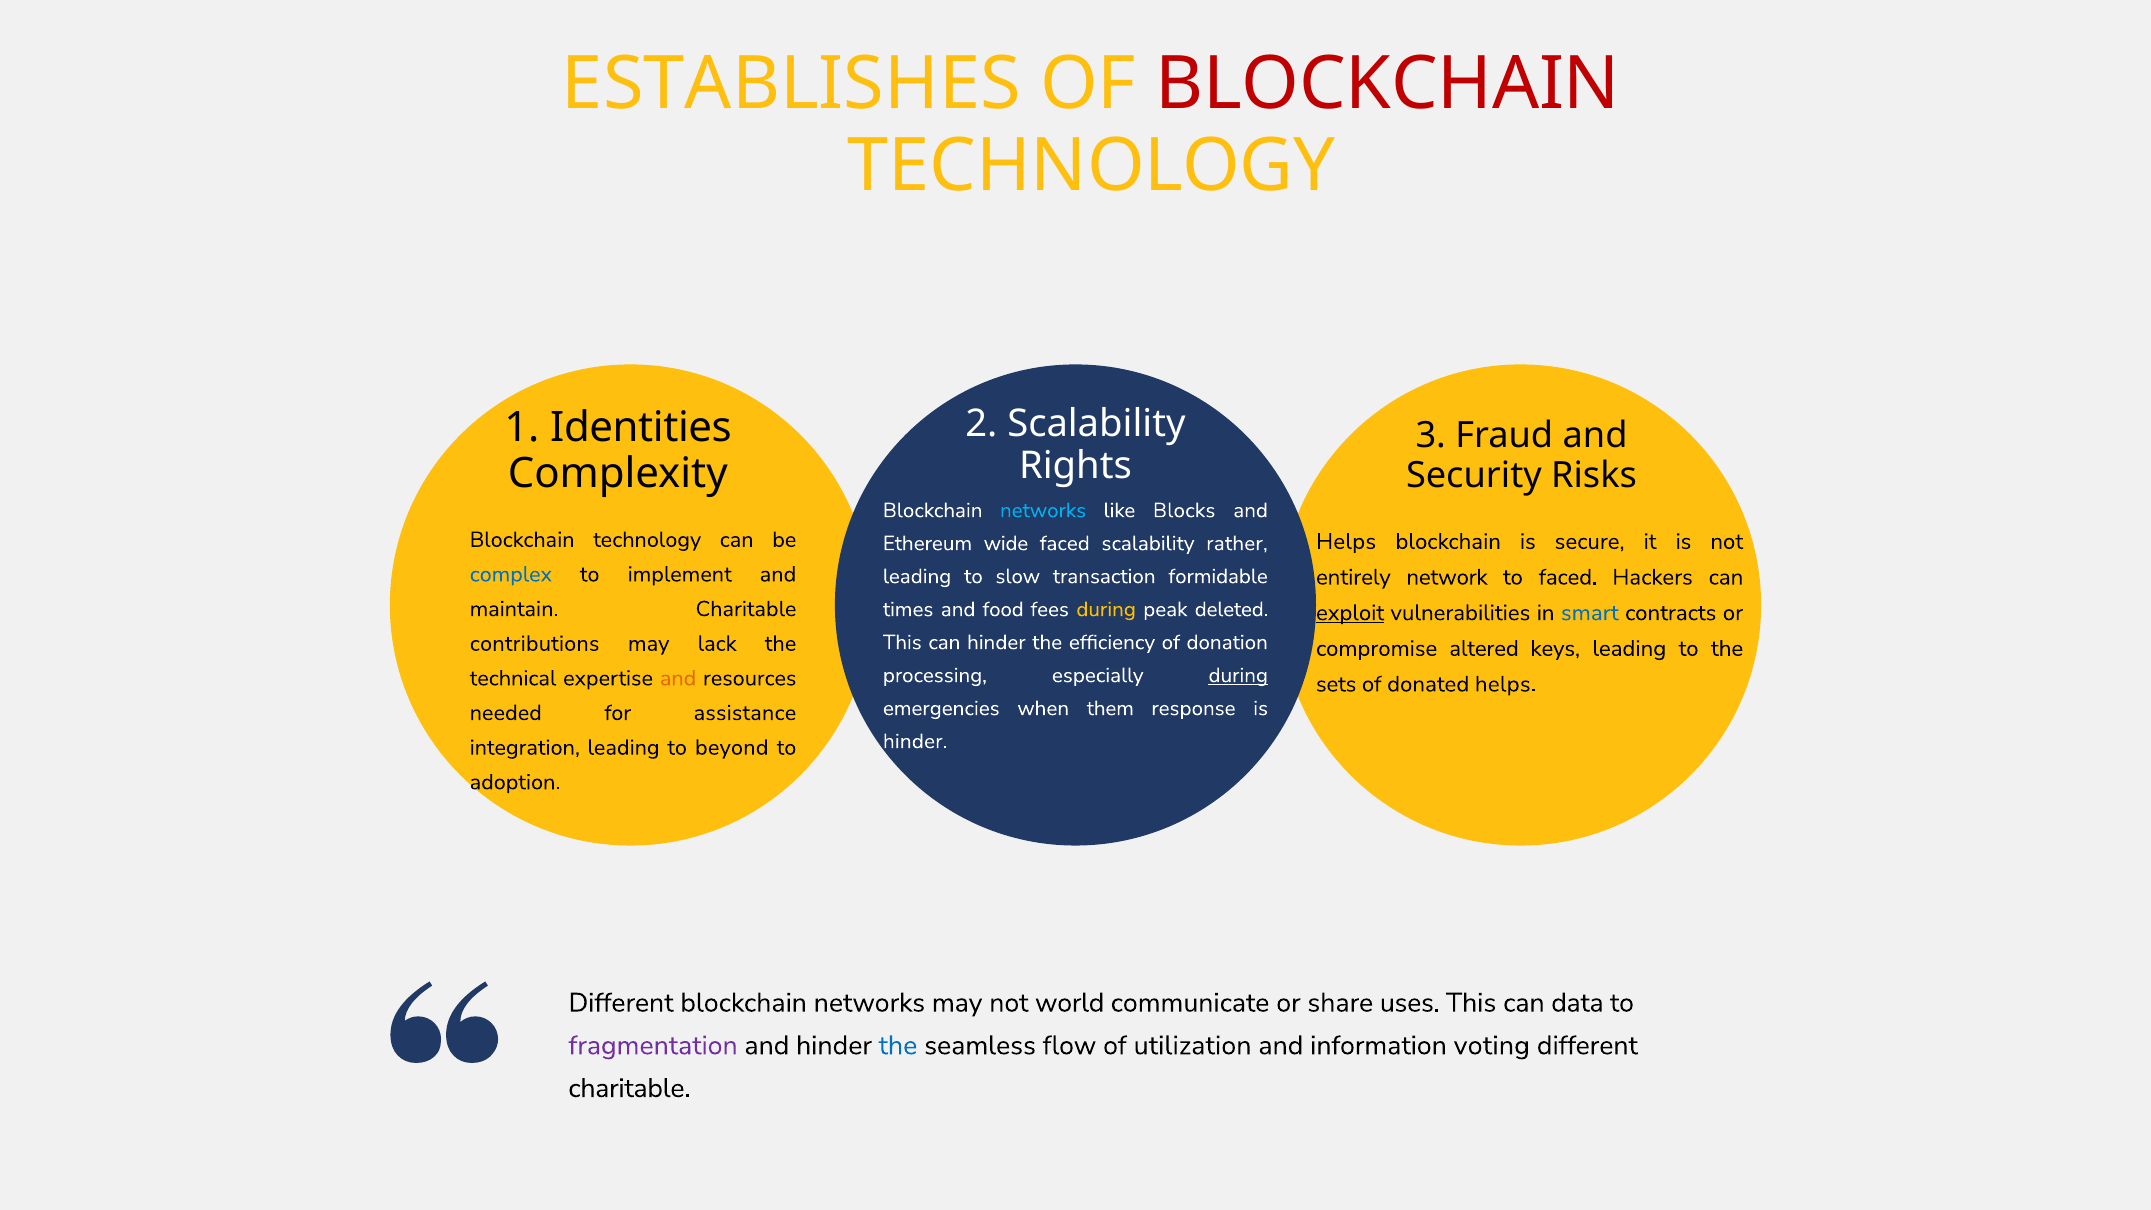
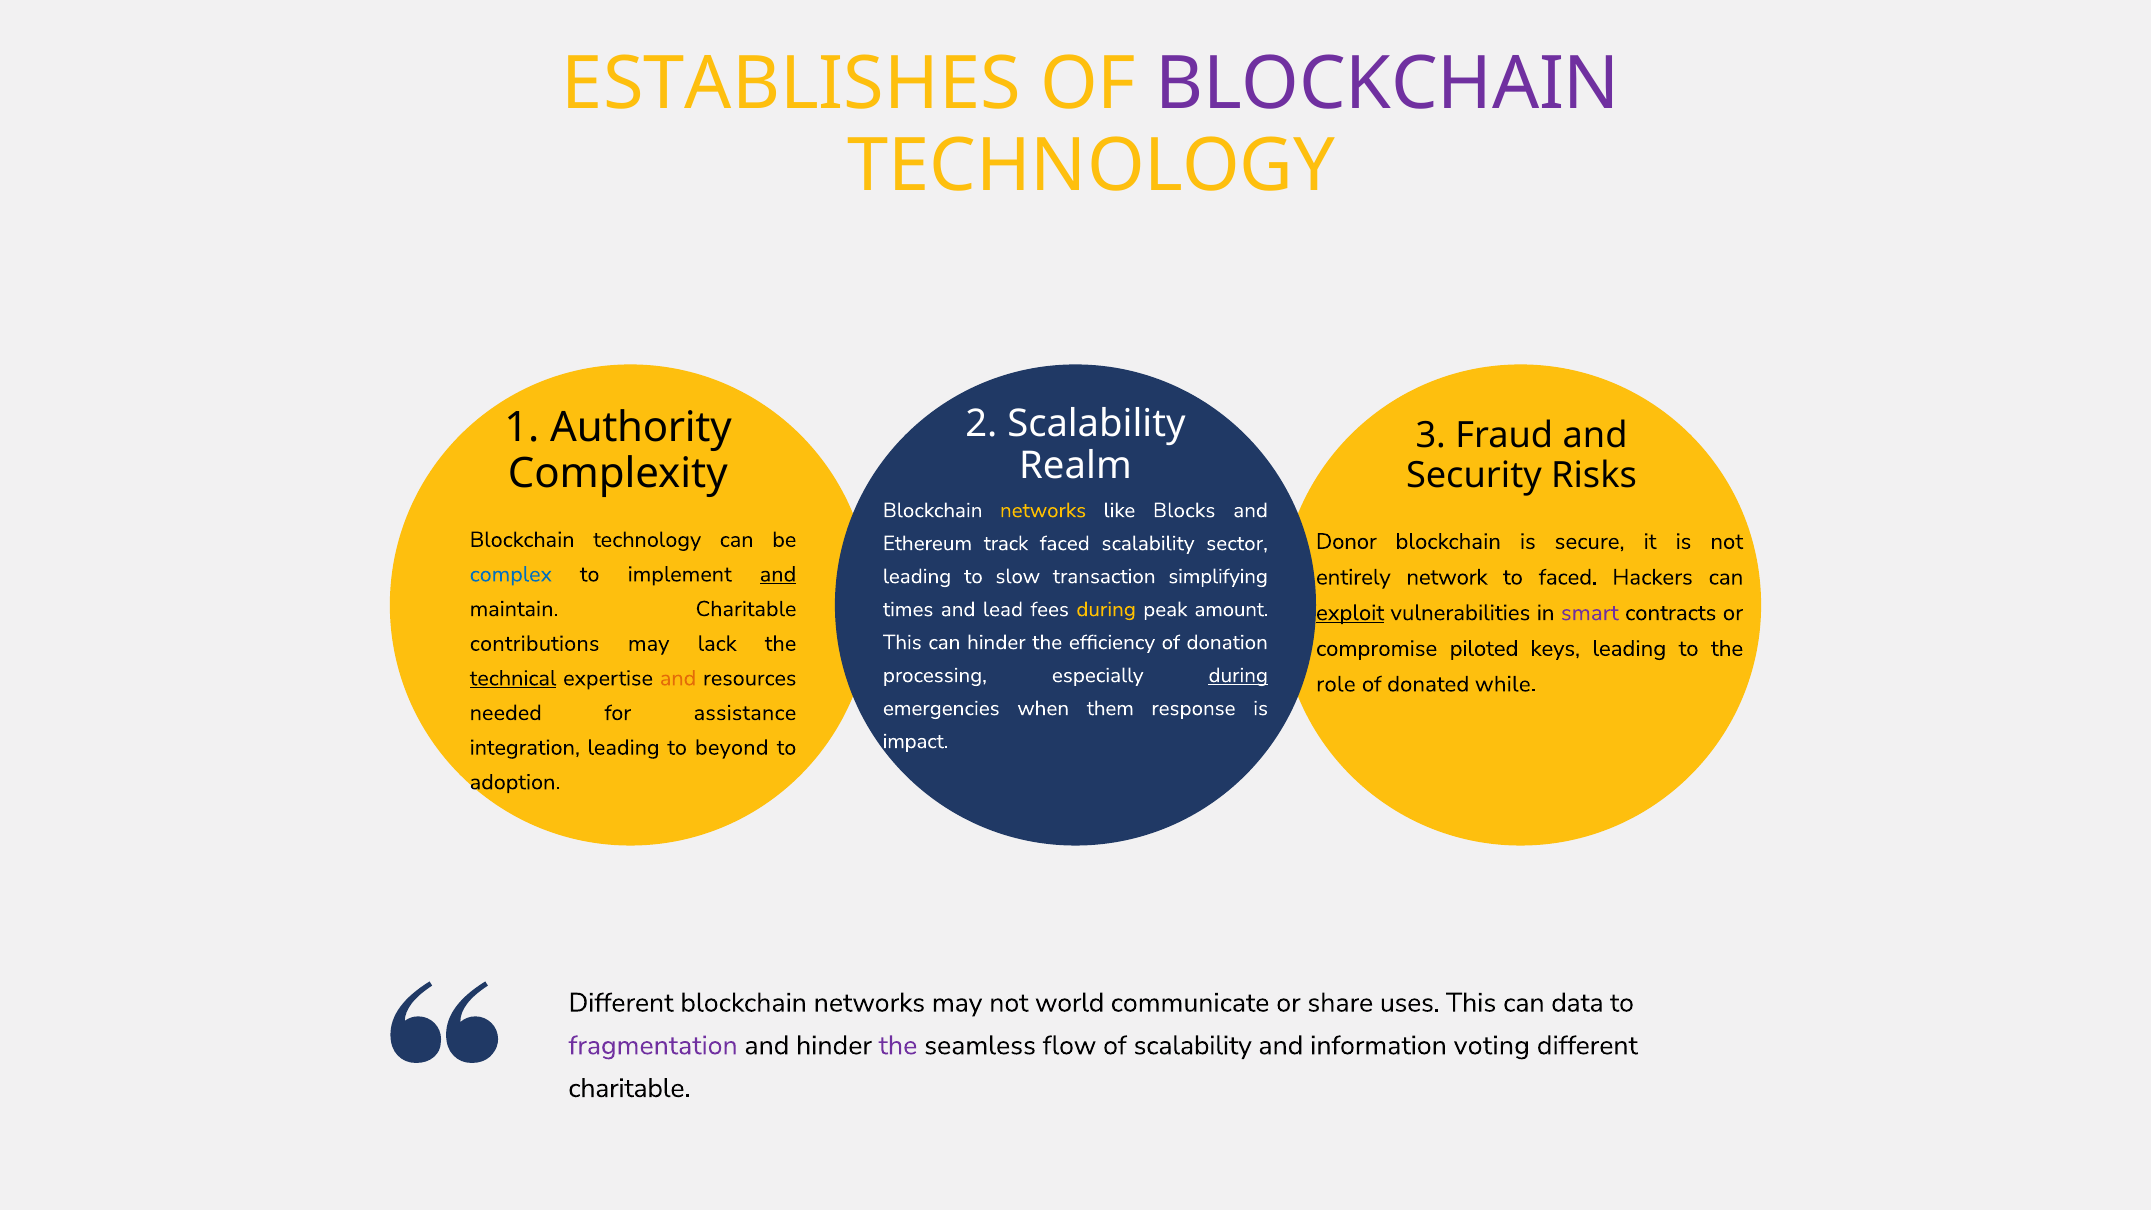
BLOCKCHAIN at (1388, 84) colour: red -> purple
Identities: Identities -> Authority
Rights: Rights -> Realm
networks at (1043, 510) colour: light blue -> yellow
Helps at (1346, 541): Helps -> Donor
wide: wide -> track
rather: rather -> sector
and at (778, 574) underline: none -> present
formidable: formidable -> simplifying
food: food -> lead
deleted: deleted -> amount
smart colour: blue -> purple
altered: altered -> piloted
technical underline: none -> present
sets: sets -> role
donated helps: helps -> while
hinder at (915, 741): hinder -> impact
the at (898, 1045) colour: blue -> purple
of utilization: utilization -> scalability
